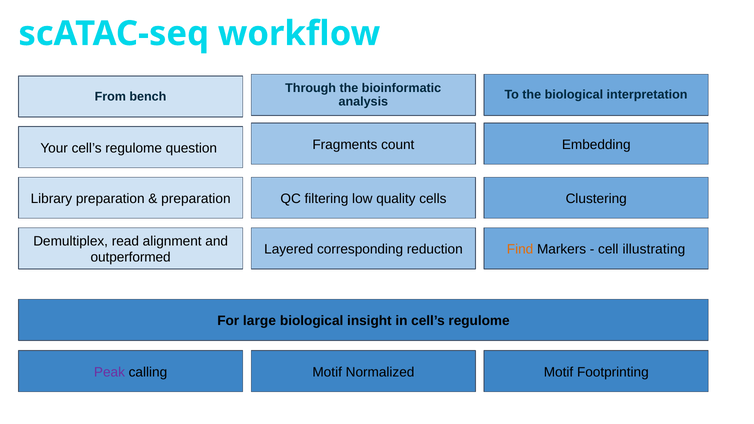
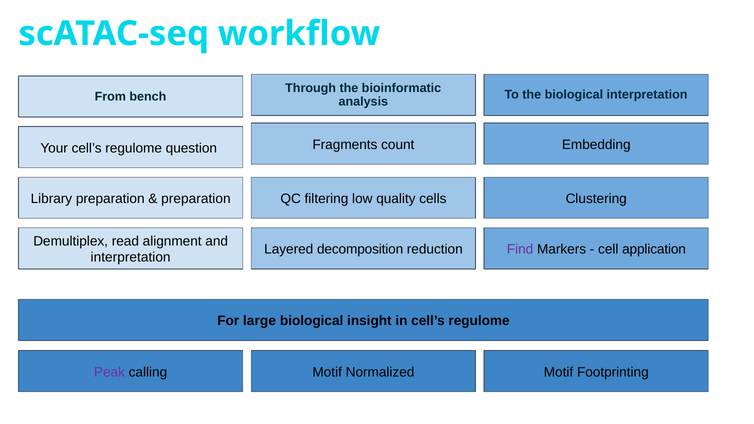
corresponding: corresponding -> decomposition
Find colour: orange -> purple
illustrating: illustrating -> application
outperformed at (131, 258): outperformed -> interpretation
